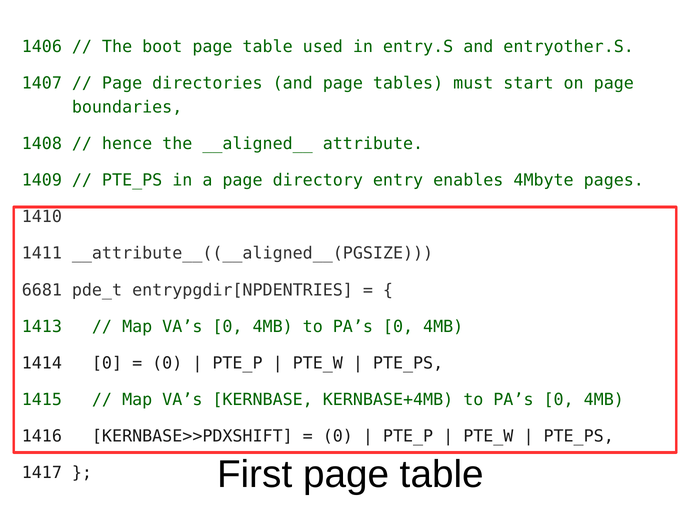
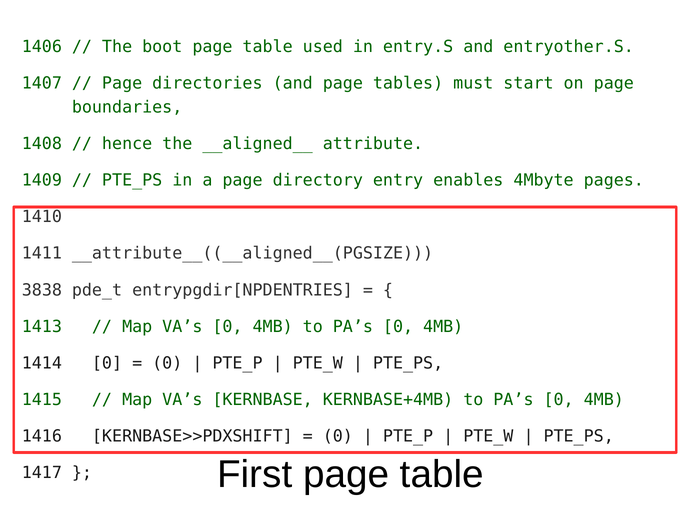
6681: 6681 -> 3838
